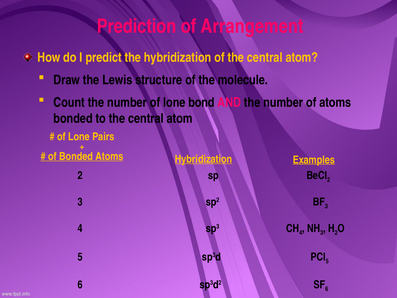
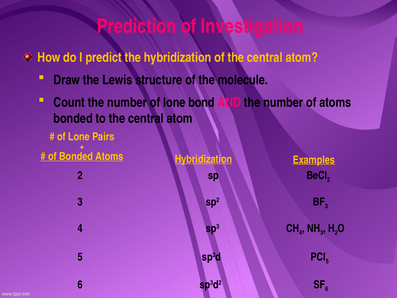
Arrangement: Arrangement -> Investigation
